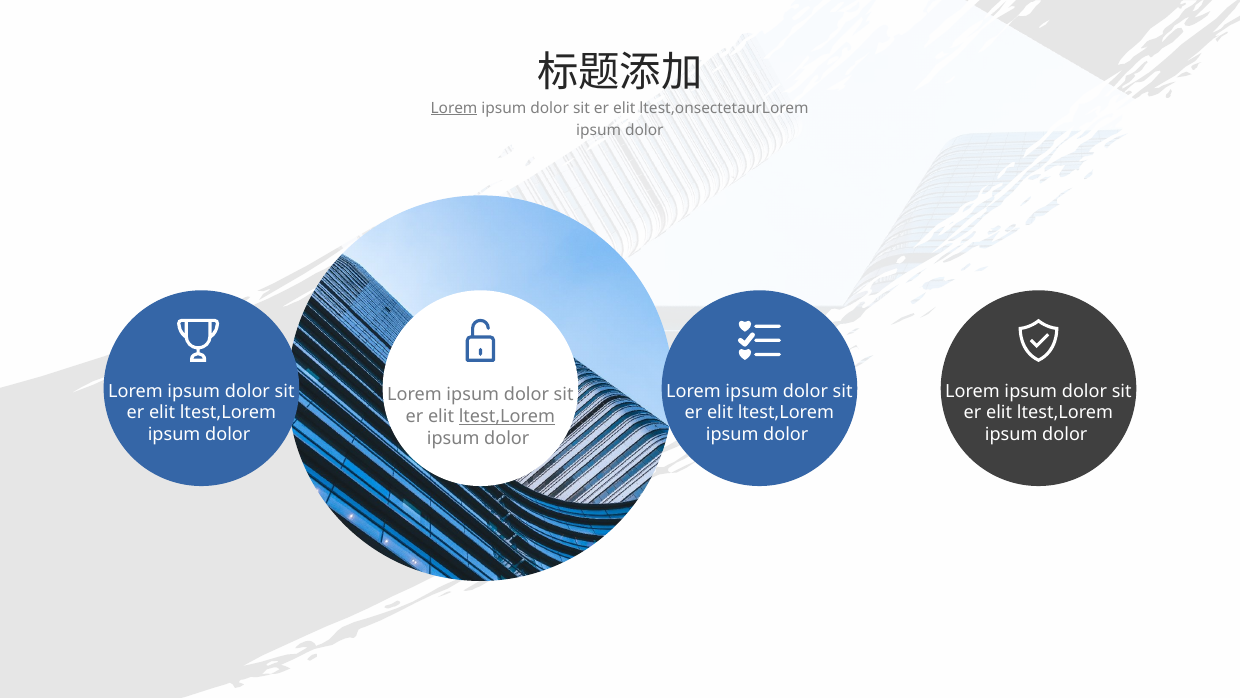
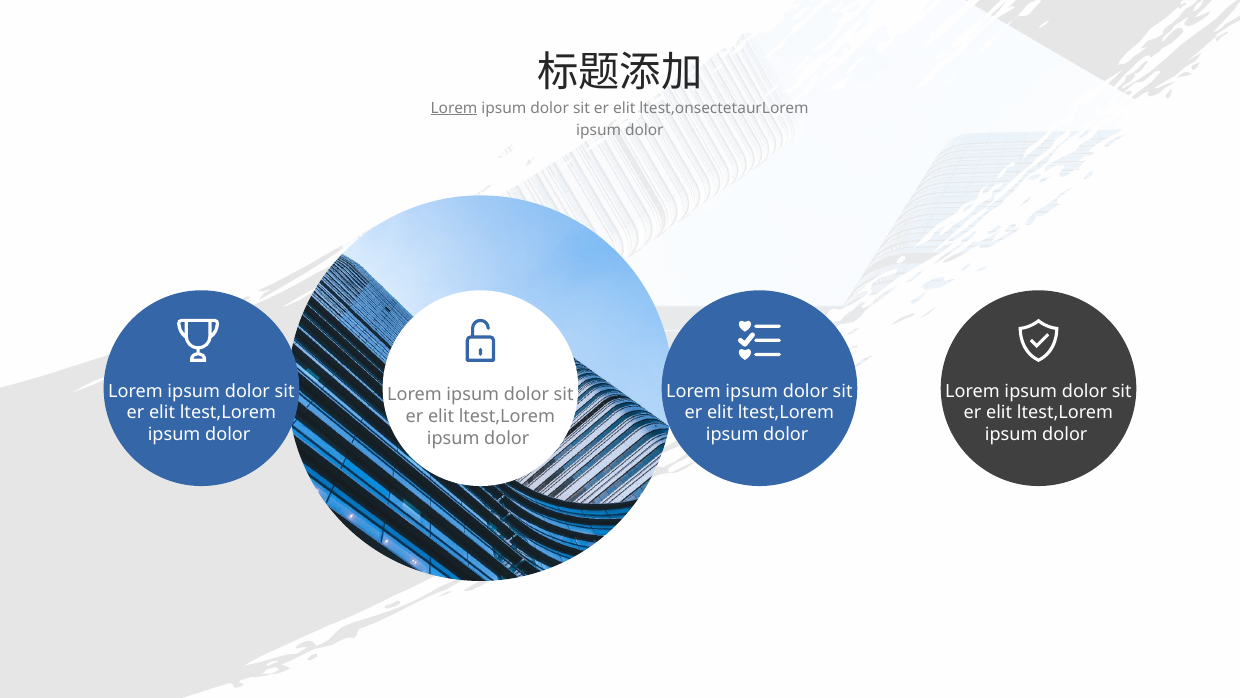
ltest,Lorem at (507, 416) underline: present -> none
